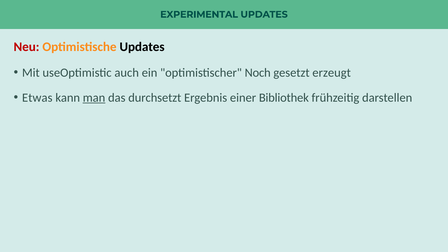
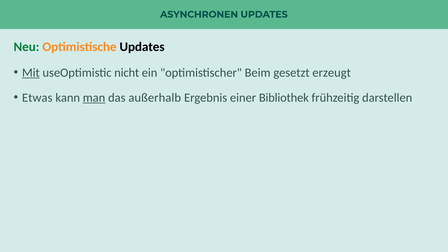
EXPERIMENTAL: EXPERIMENTAL -> ASYNCHRONEN
Neu colour: red -> green
Mit underline: none -> present
auch: auch -> nicht
Noch: Noch -> Beim
durchsetzt: durchsetzt -> außerhalb
